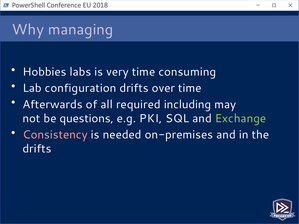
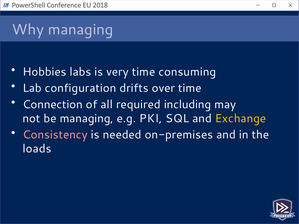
Afterwards: Afterwards -> Connection
be questions: questions -> managing
Exchange colour: light green -> yellow
drifts at (37, 149): drifts -> loads
